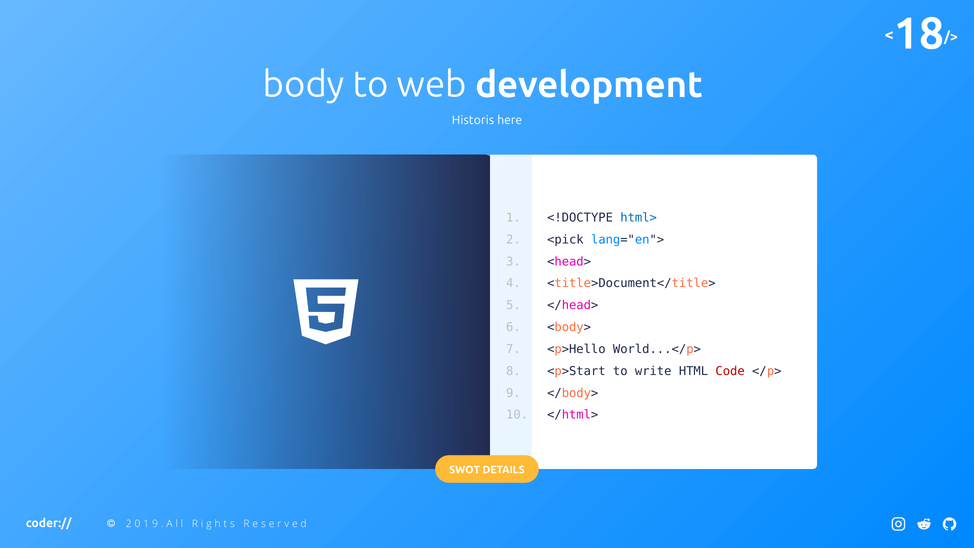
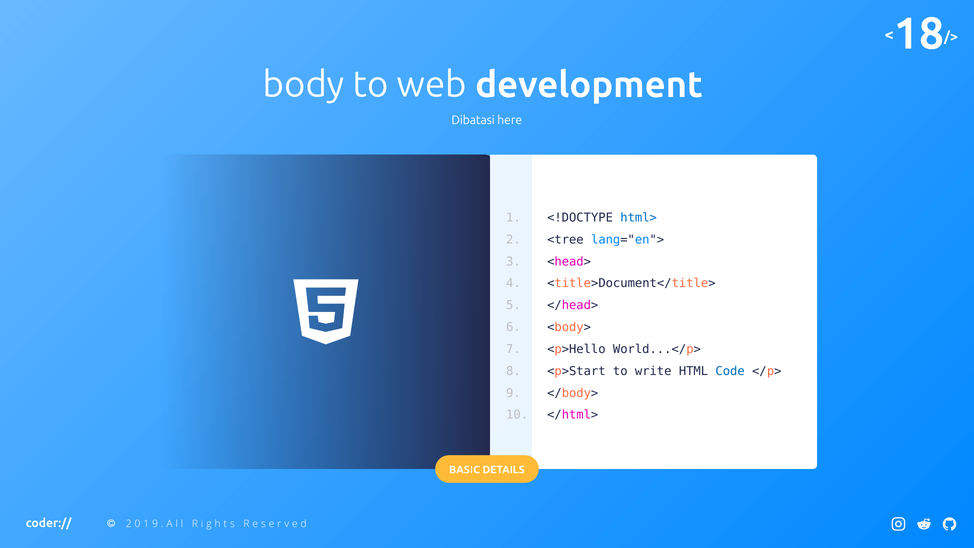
Historis: Historis -> Dibatasi
<pick: <pick -> <tree
Code colour: red -> blue
SWOT: SWOT -> BASIC
